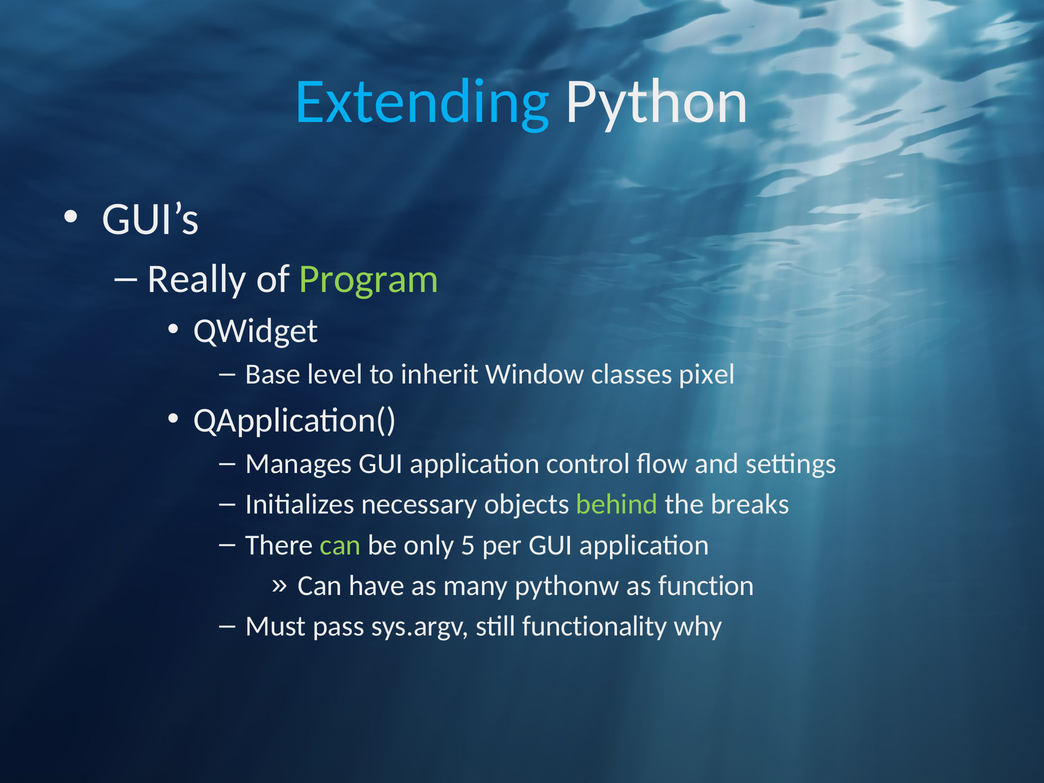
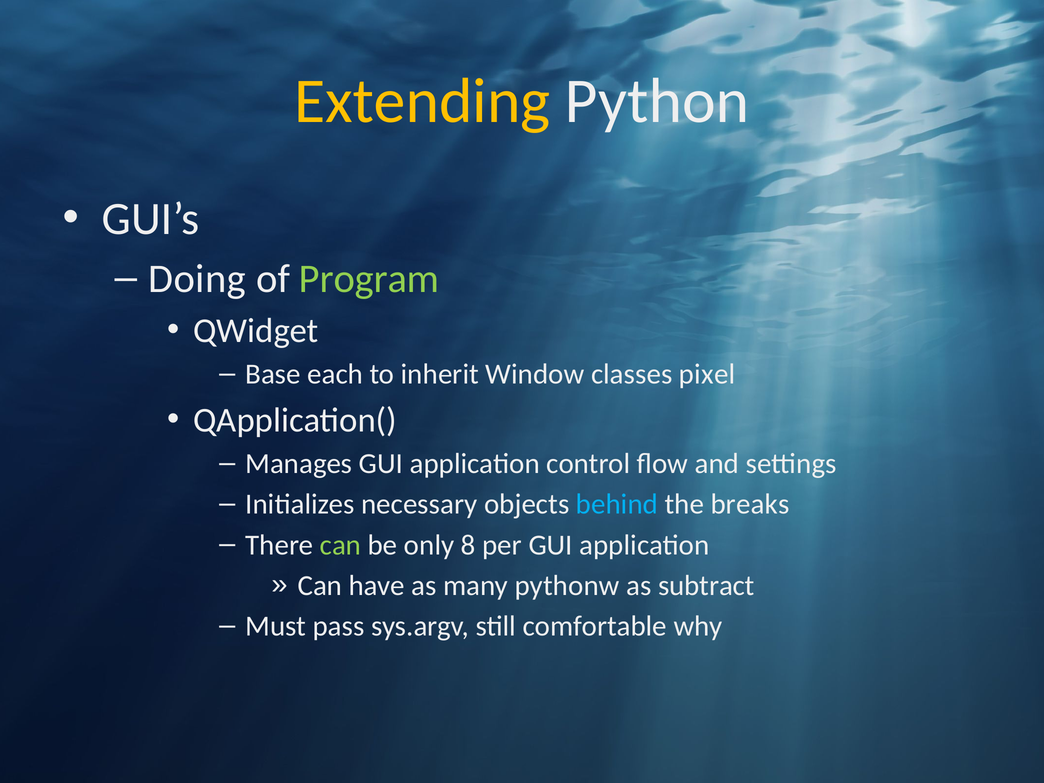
Extending colour: light blue -> yellow
Really: Really -> Doing
level: level -> each
behind colour: light green -> light blue
5: 5 -> 8
function: function -> subtract
functionality: functionality -> comfortable
